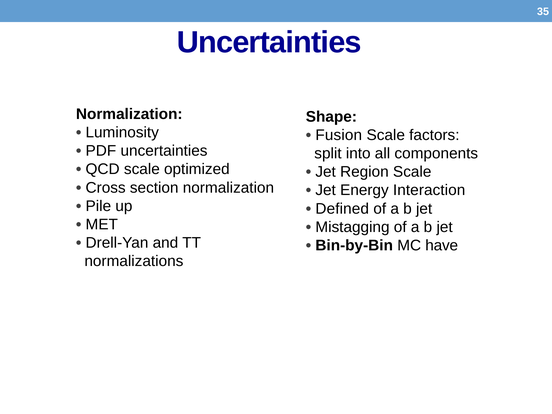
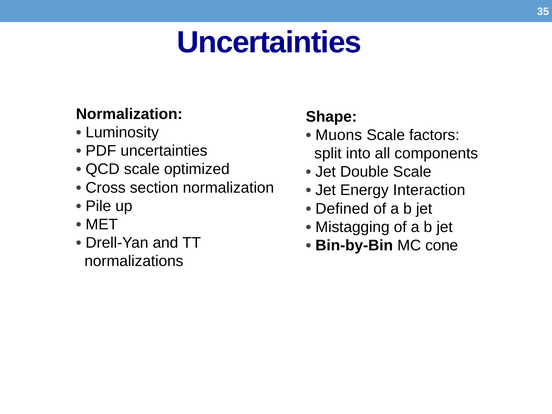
Fusion: Fusion -> Muons
Region: Region -> Double
have: have -> cone
